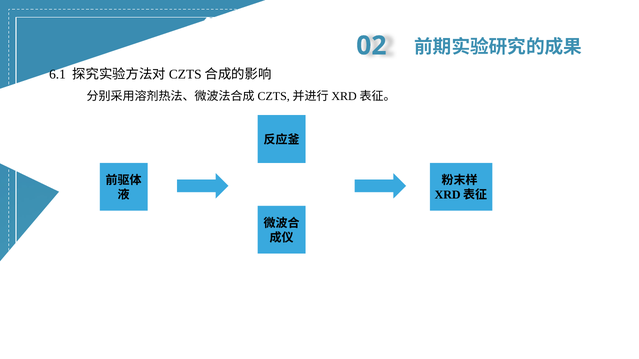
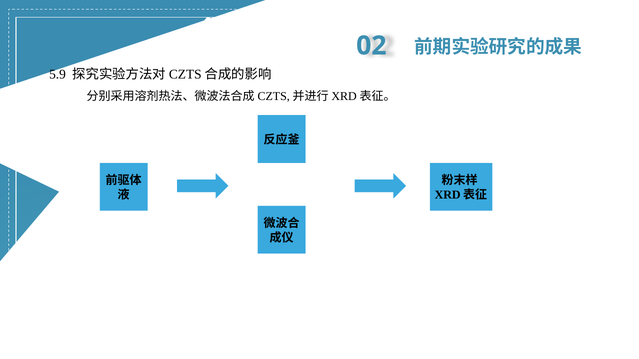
6.1: 6.1 -> 5.9
